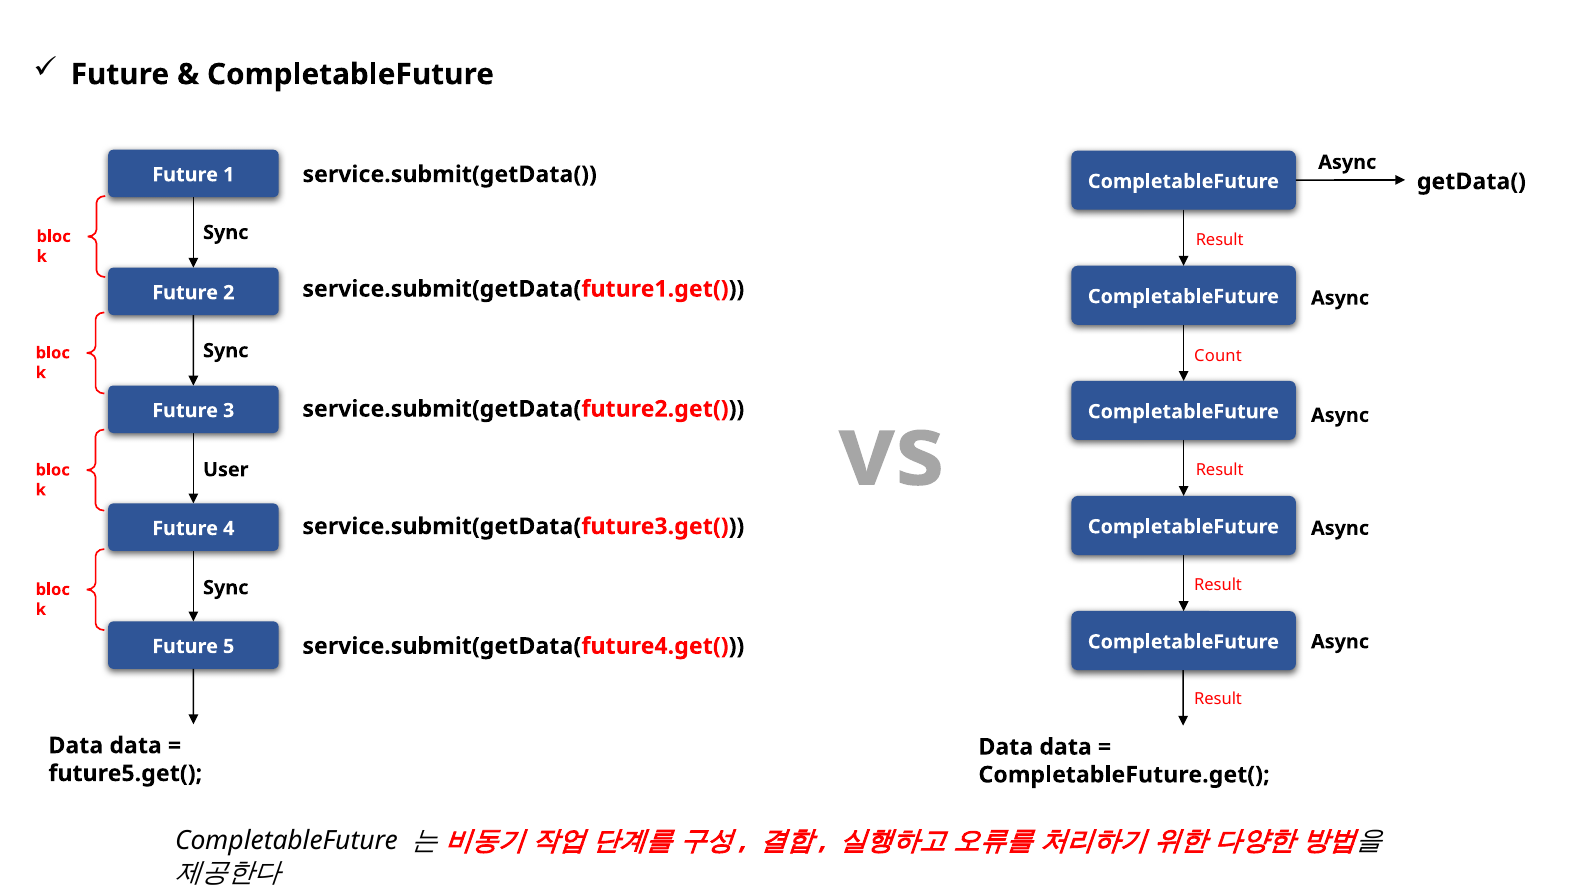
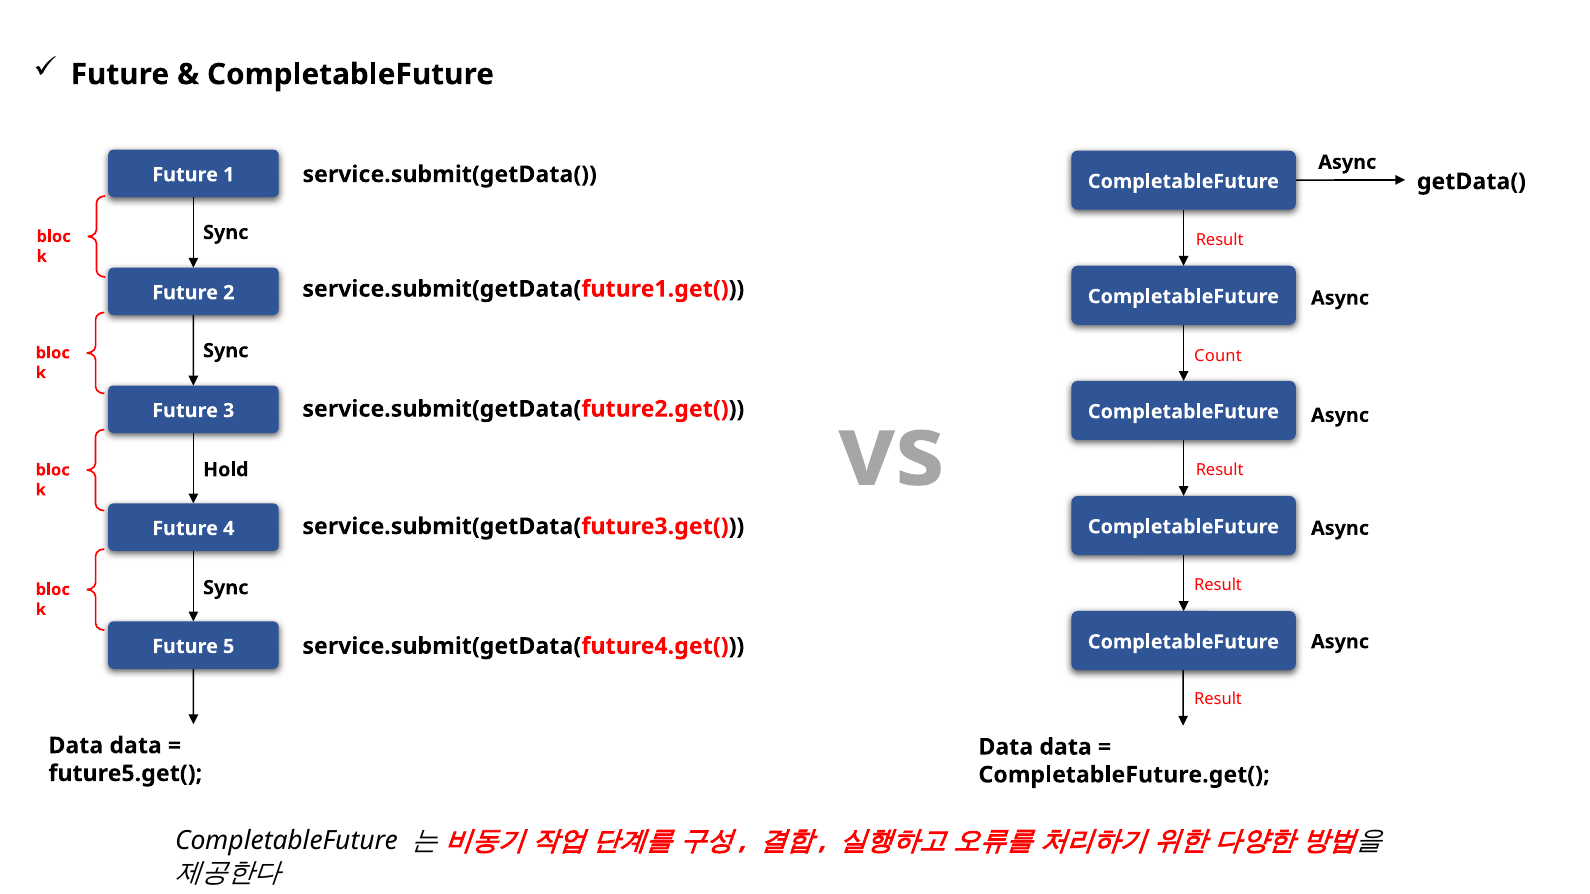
User: User -> Hold
